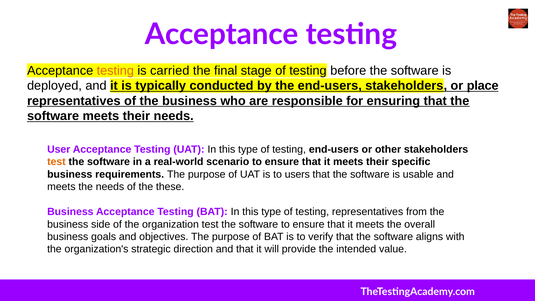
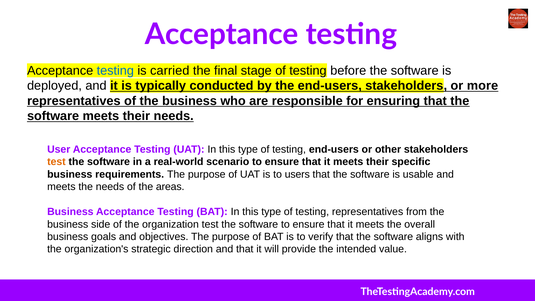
testing at (115, 71) colour: orange -> blue
place: place -> more
these: these -> areas
